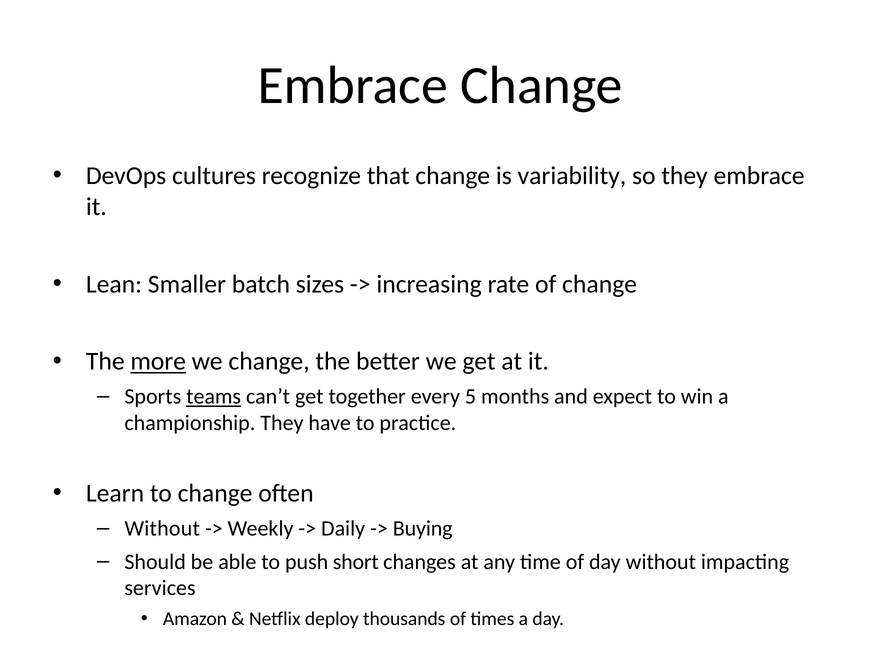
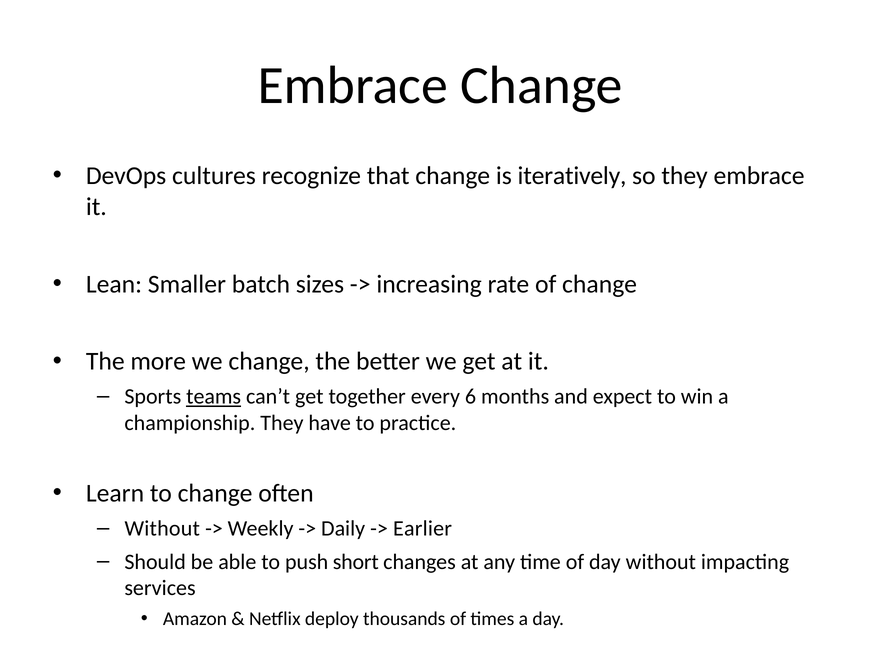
variability: variability -> iteratively
more underline: present -> none
5: 5 -> 6
Buying: Buying -> Earlier
